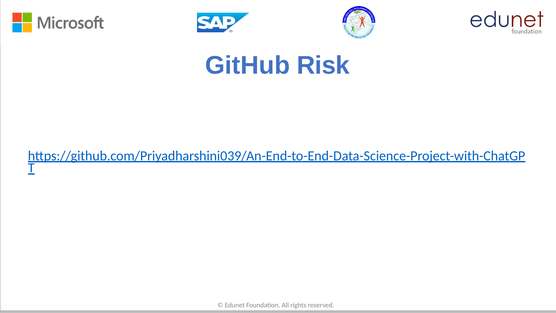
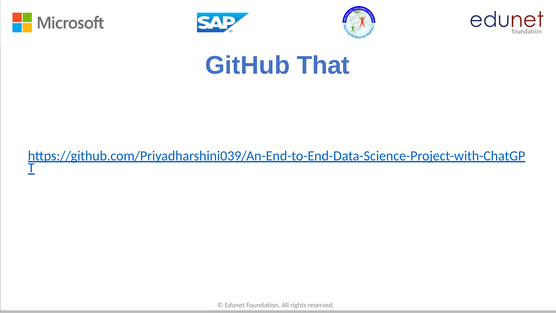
Risk: Risk -> That
